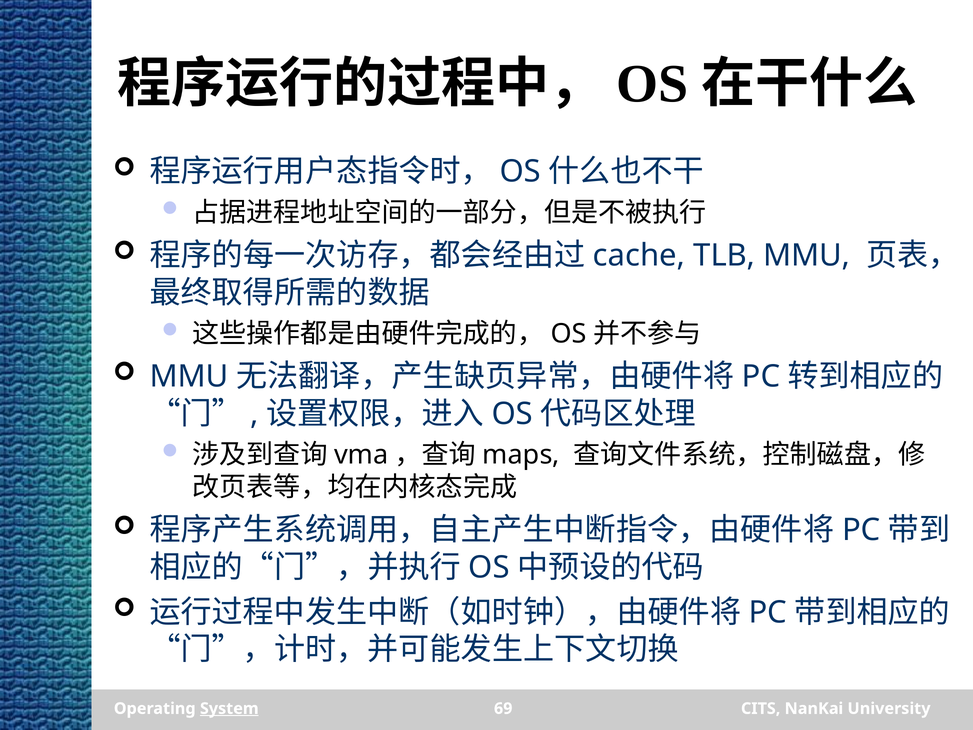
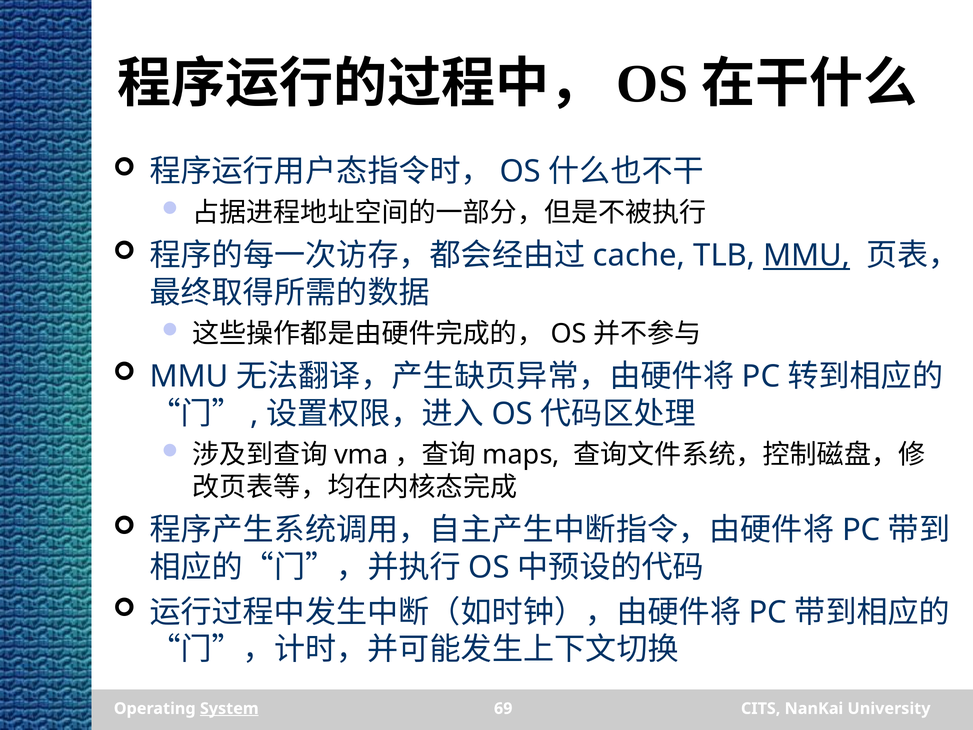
MMU at (807, 255) underline: none -> present
